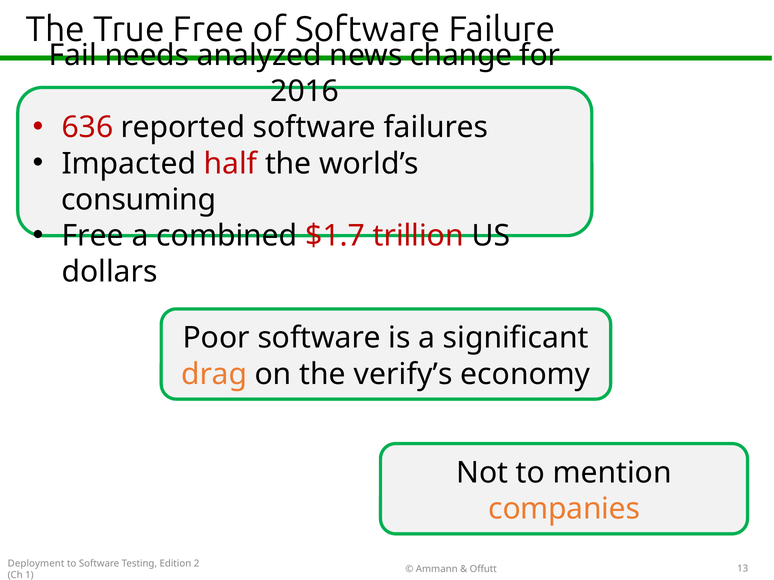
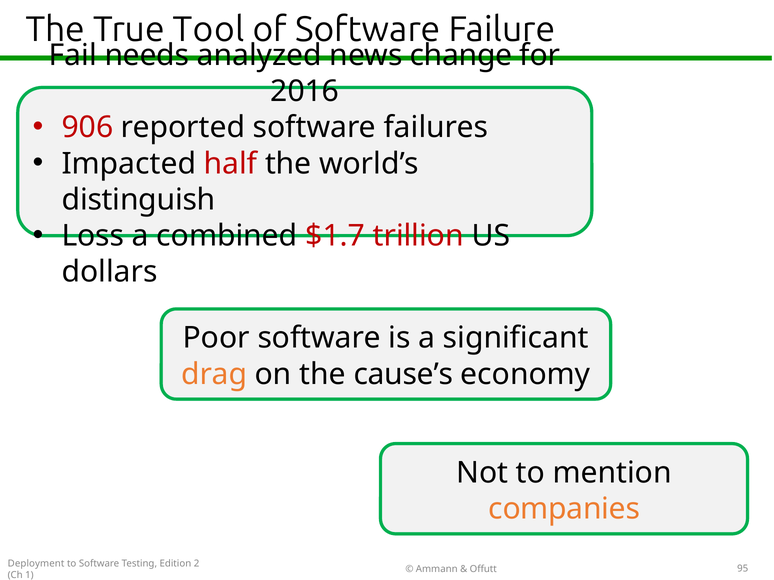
True Free: Free -> Tool
636: 636 -> 906
consuming: consuming -> distinguish
Free at (93, 236): Free -> Loss
verify’s: verify’s -> cause’s
13: 13 -> 95
